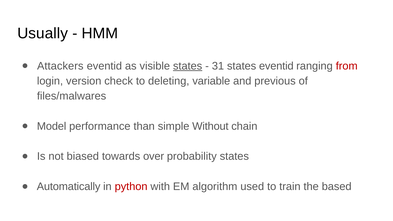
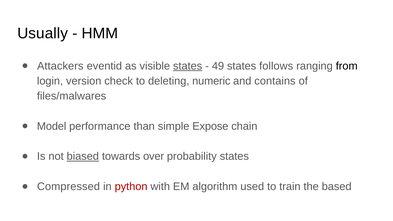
31: 31 -> 49
states eventid: eventid -> follows
from colour: red -> black
variable: variable -> numeric
previous: previous -> contains
Without: Without -> Expose
biased underline: none -> present
Automatically: Automatically -> Compressed
